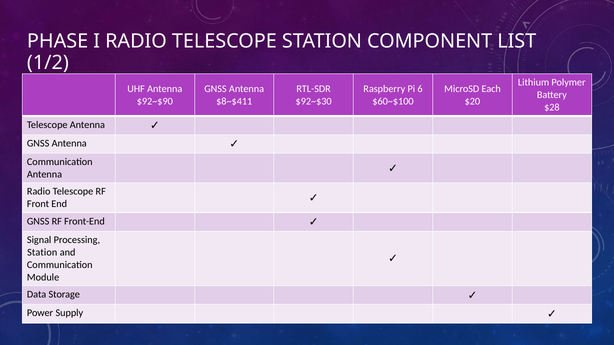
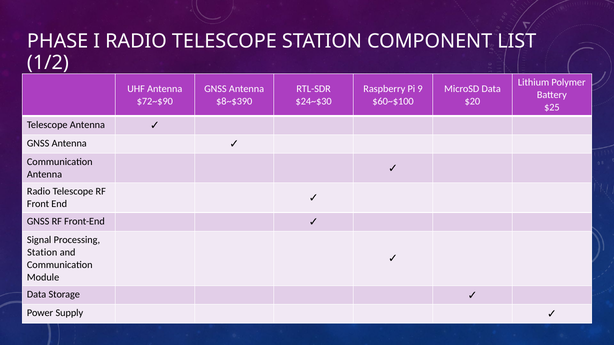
6: 6 -> 9
MicroSD Each: Each -> Data
$92~$90: $92~$90 -> $72~$90
$8~$411: $8~$411 -> $8~$390
$92~$30: $92~$30 -> $24~$30
$28: $28 -> $25
